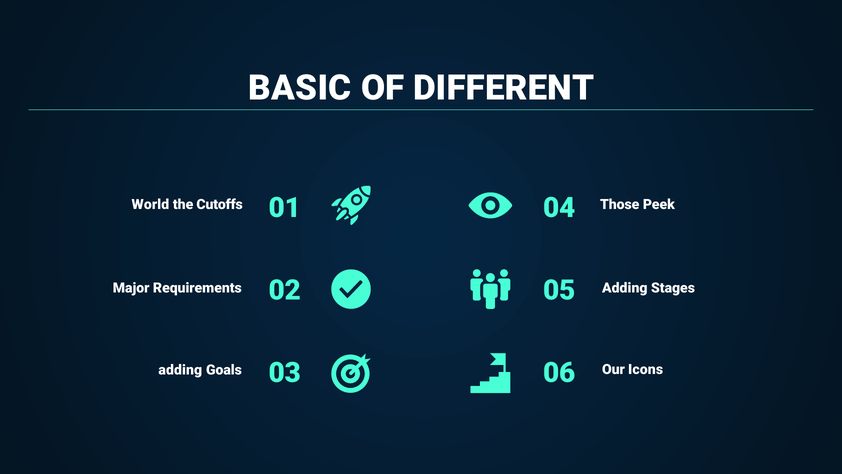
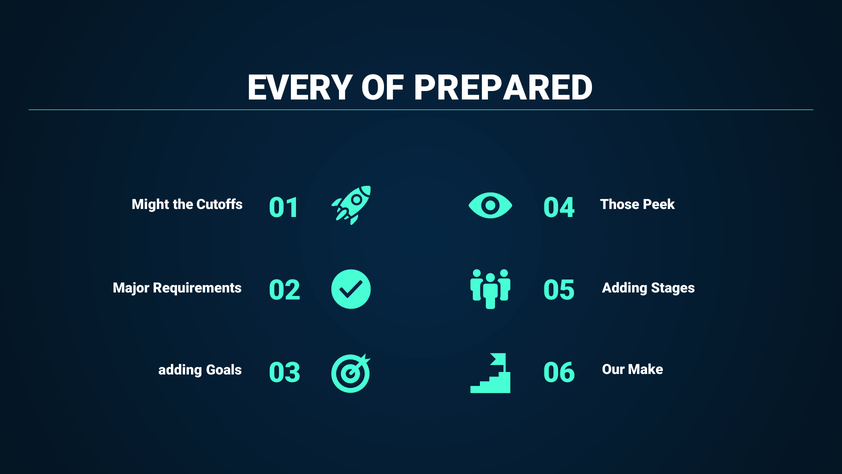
BASIC: BASIC -> EVERY
DIFFERENT: DIFFERENT -> PREPARED
World: World -> Might
Icons: Icons -> Make
